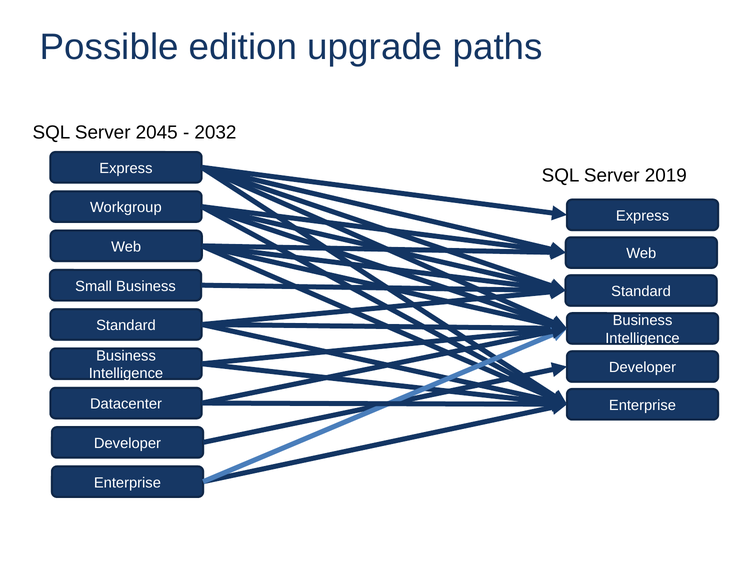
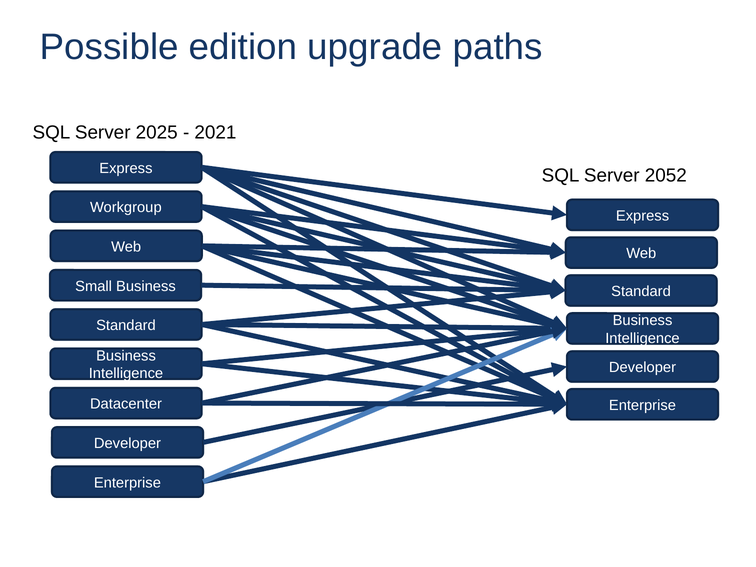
2045: 2045 -> 2025
2032: 2032 -> 2021
2019: 2019 -> 2052
